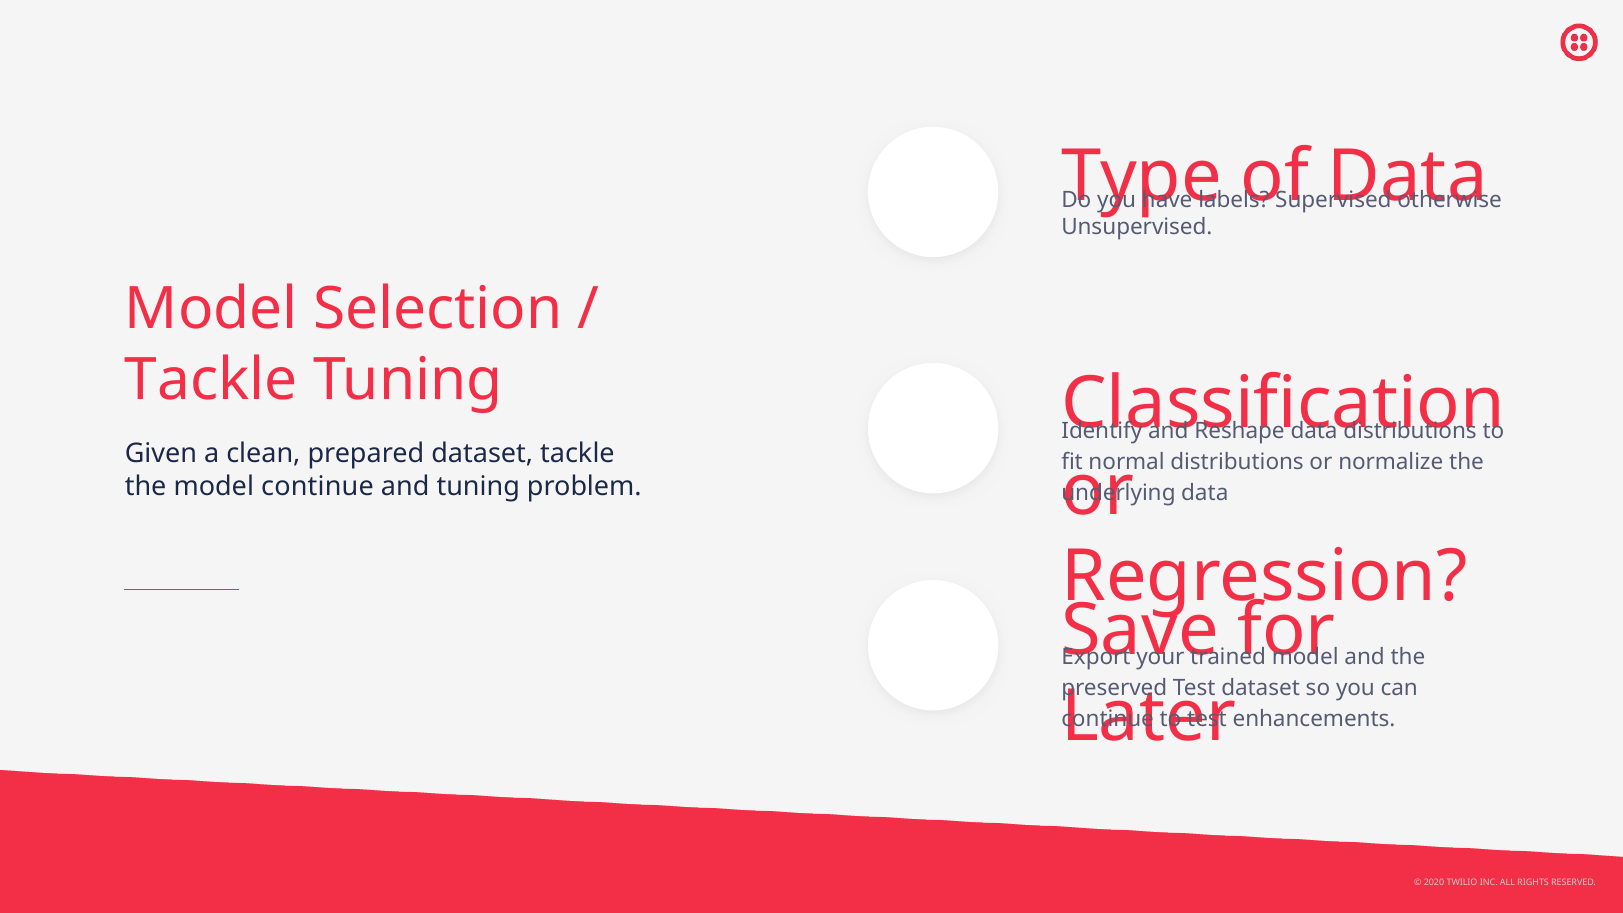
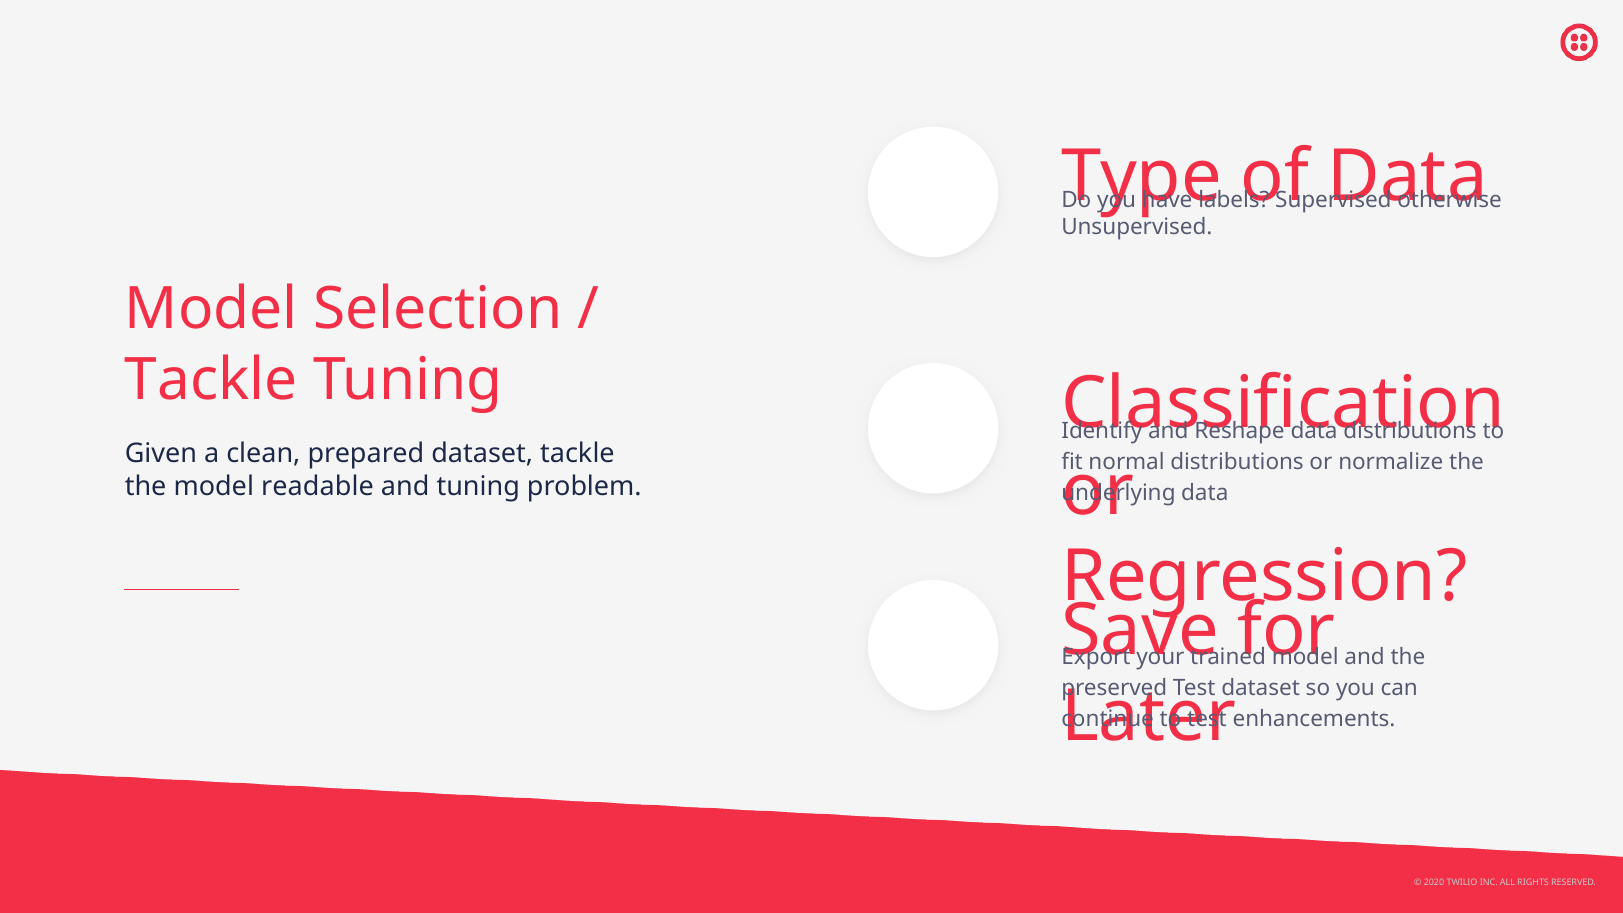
model continue: continue -> readable
